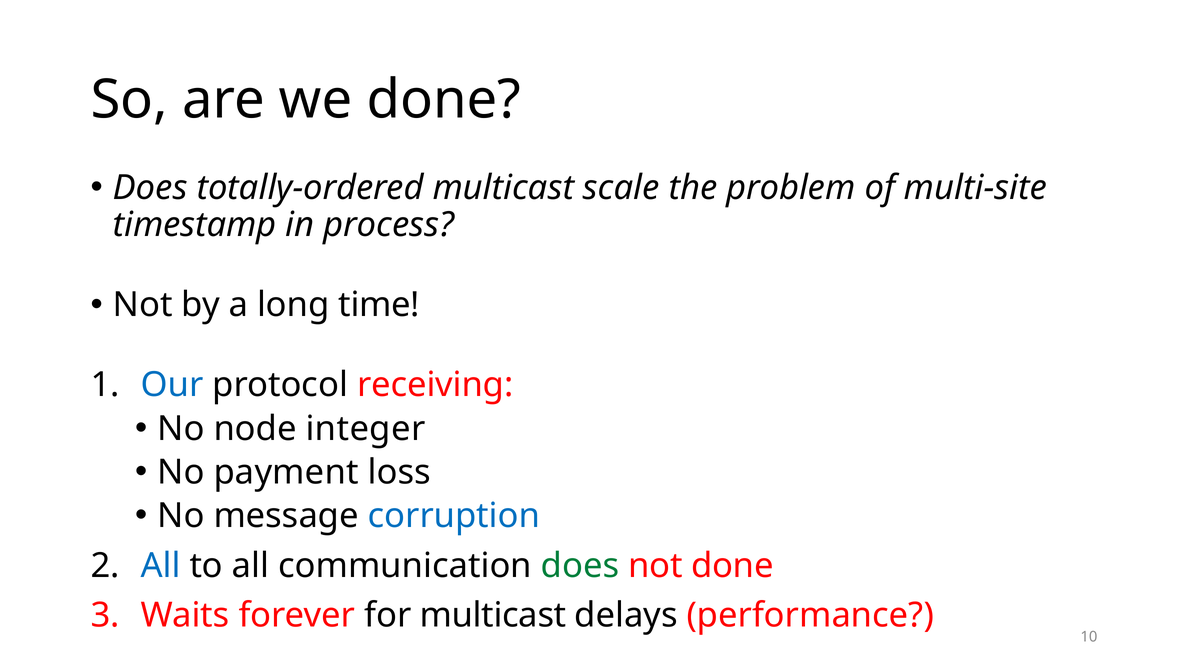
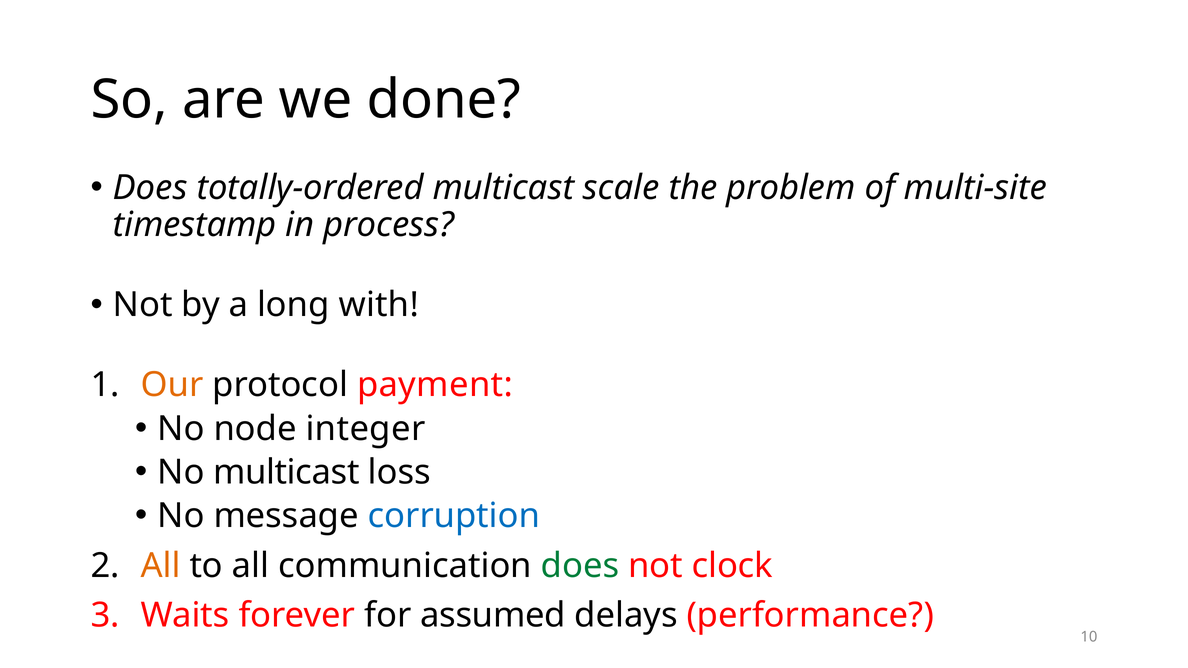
time: time -> with
Our colour: blue -> orange
receiving: receiving -> payment
No payment: payment -> multicast
All at (161, 566) colour: blue -> orange
not done: done -> clock
for multicast: multicast -> assumed
